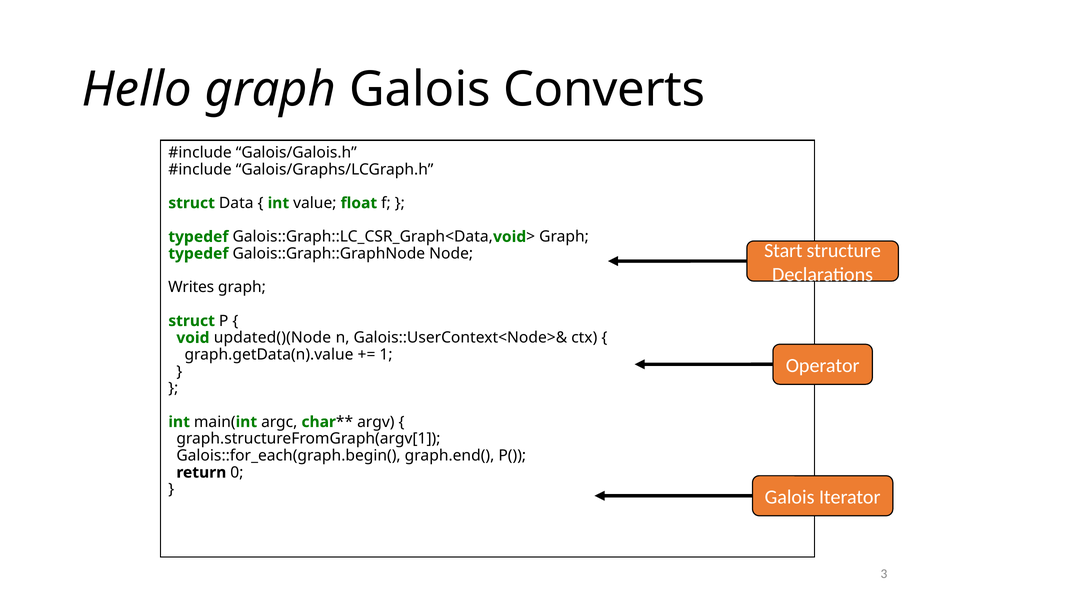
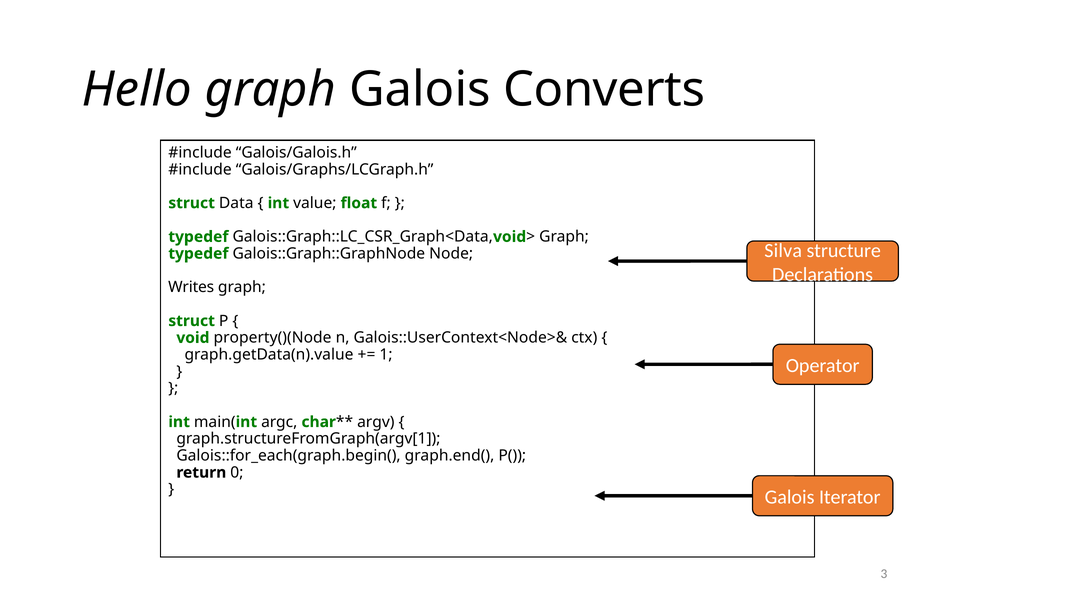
Start: Start -> Silva
updated()(Node: updated()(Node -> property()(Node
